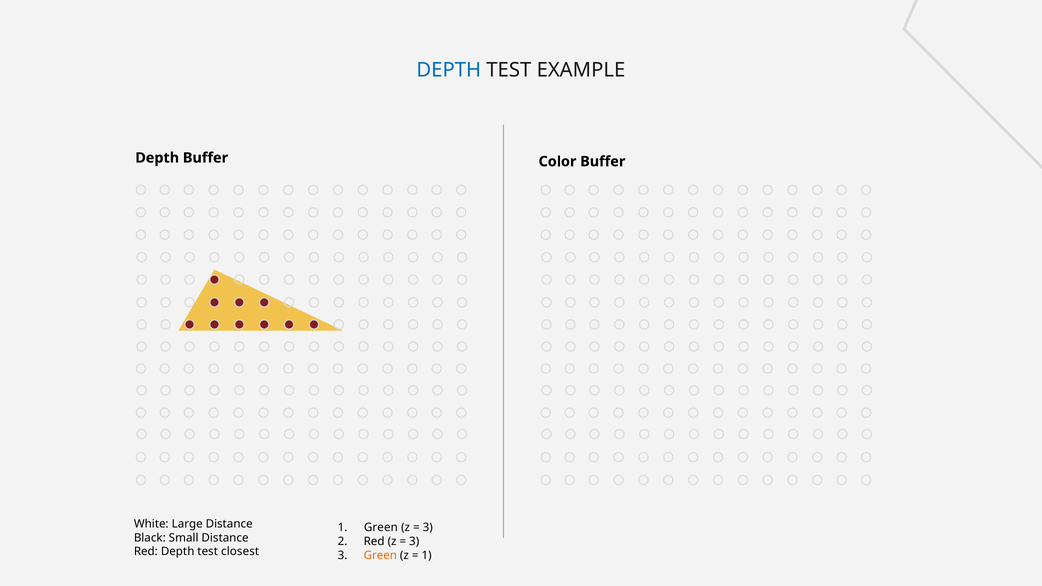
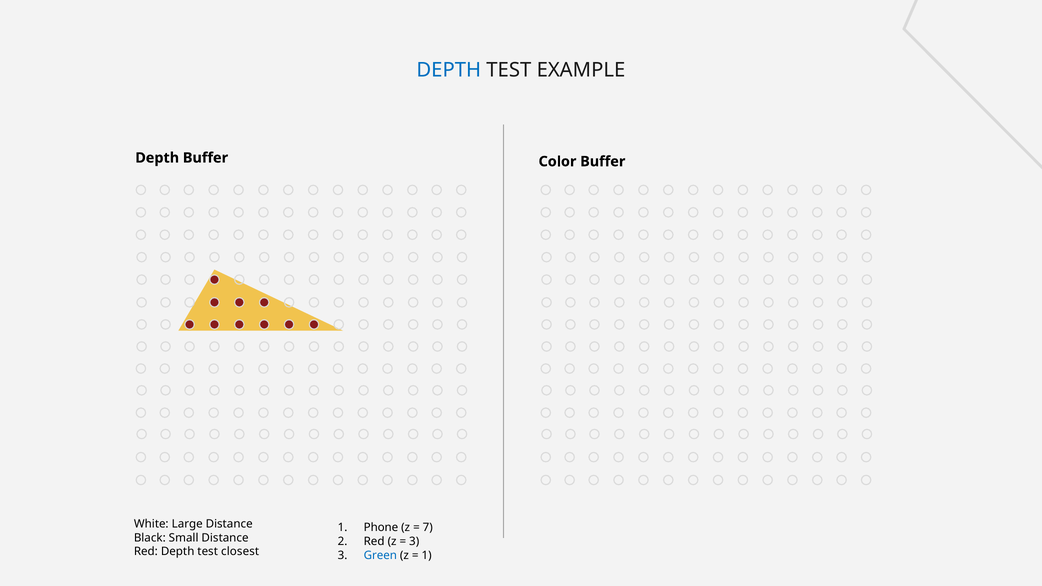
1 Green: Green -> Phone
3 at (428, 528): 3 -> 7
Green at (380, 555) colour: orange -> blue
